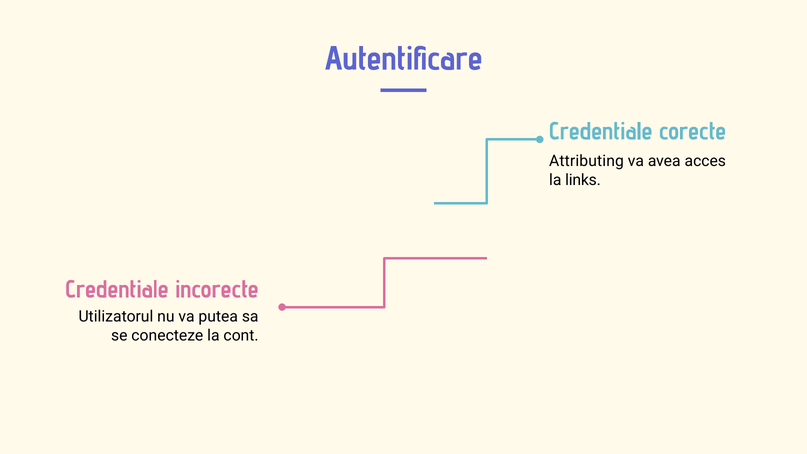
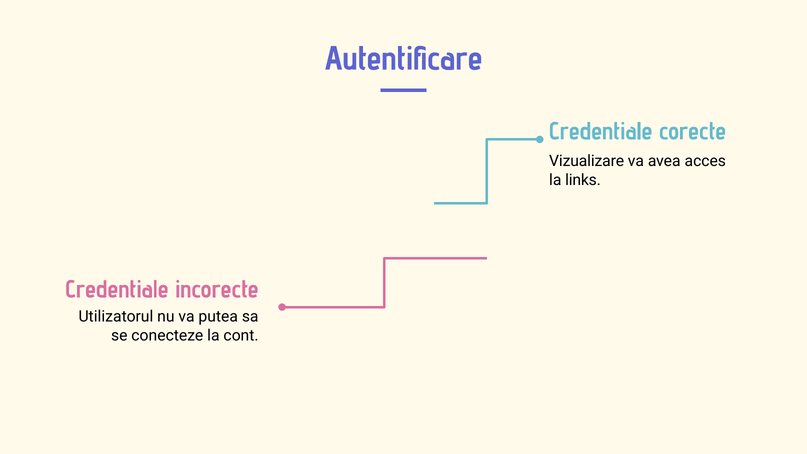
Attributing: Attributing -> Vizualizare
